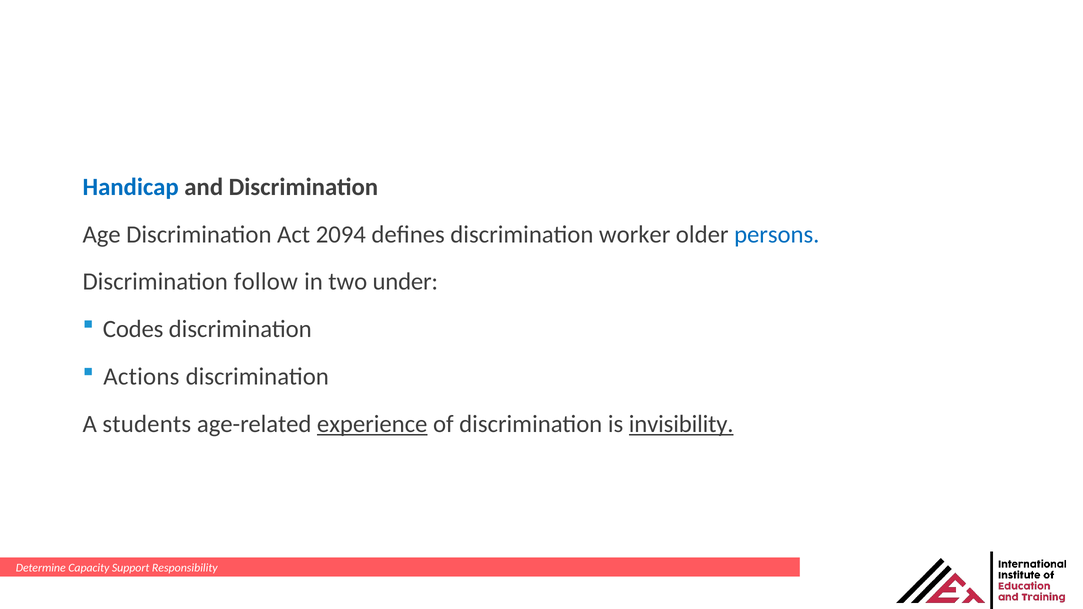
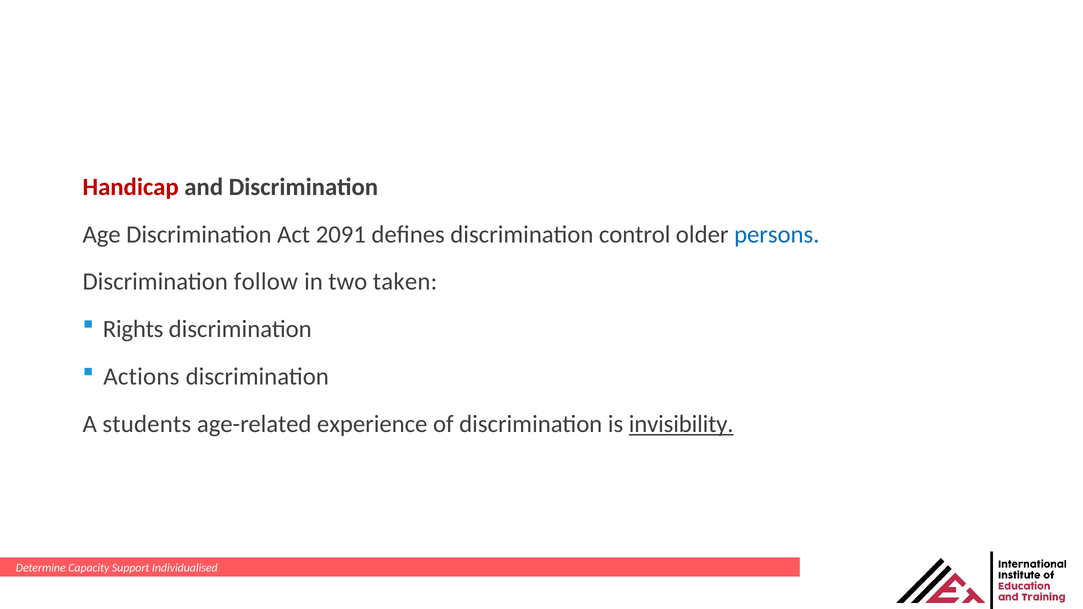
Handicap colour: blue -> red
2094: 2094 -> 2091
worker: worker -> control
under: under -> taken
Codes: Codes -> Rights
experience underline: present -> none
Responsibility: Responsibility -> Individualised
